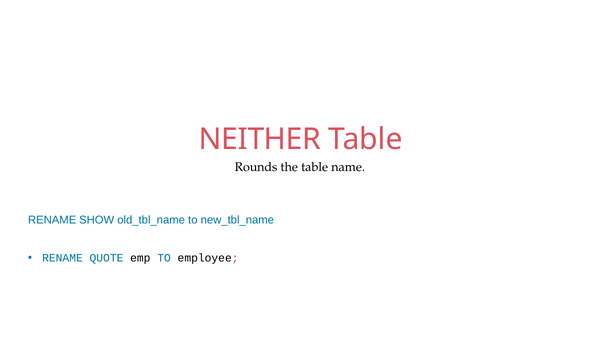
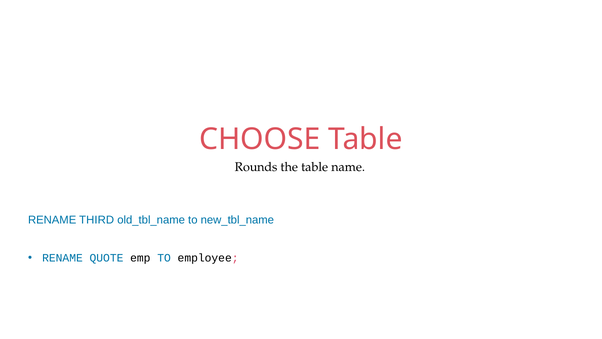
NEITHER: NEITHER -> CHOOSE
SHOW: SHOW -> THIRD
